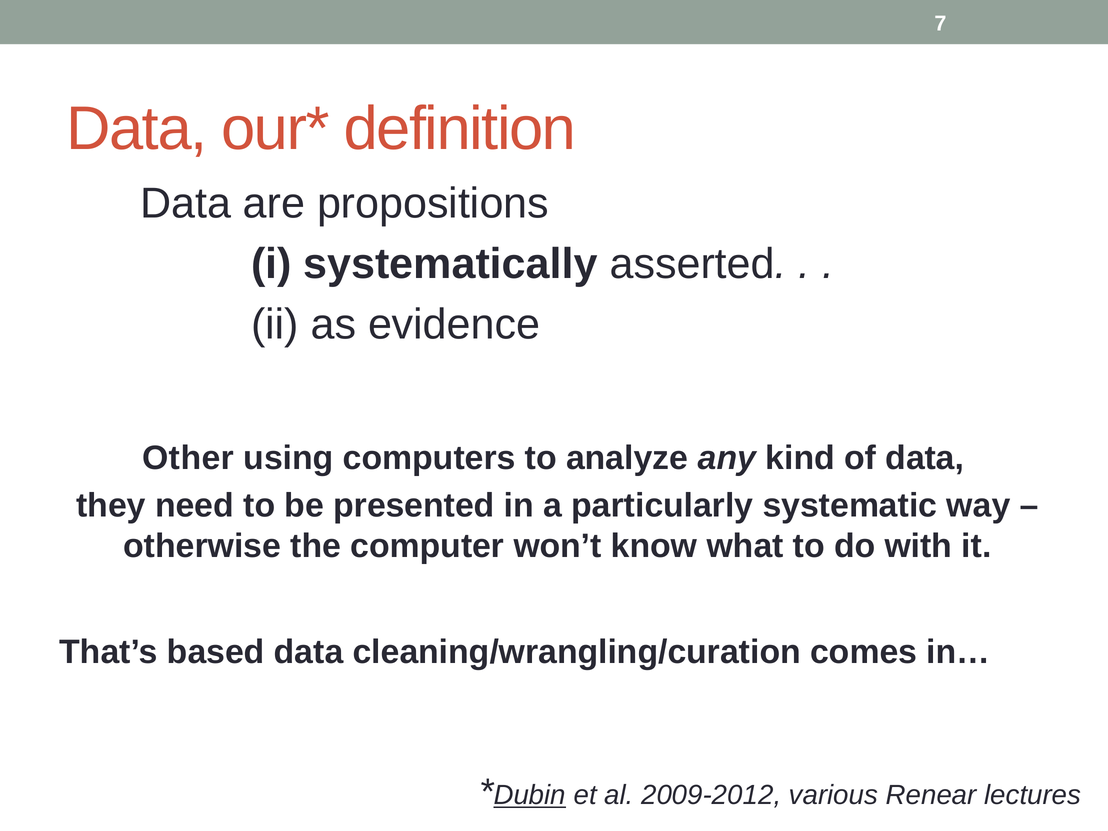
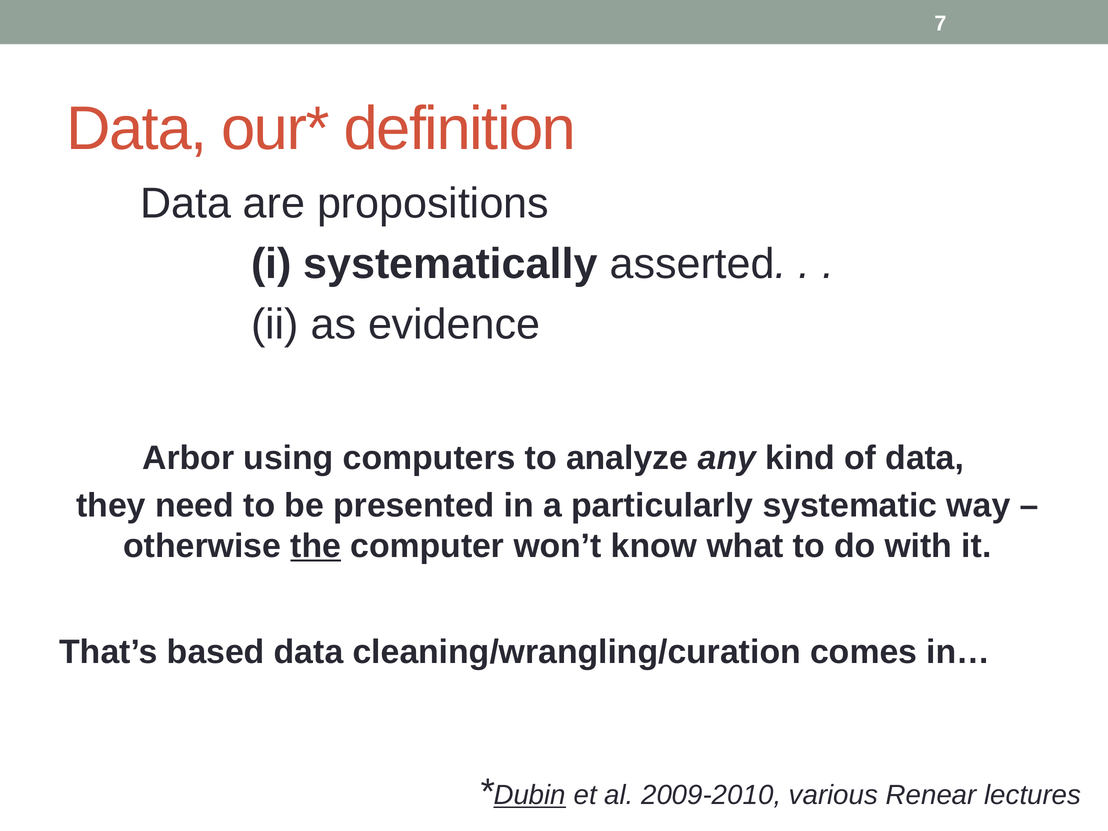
Other: Other -> Arbor
the underline: none -> present
2009-2012: 2009-2012 -> 2009-2010
